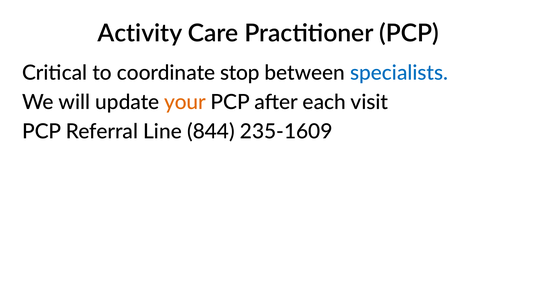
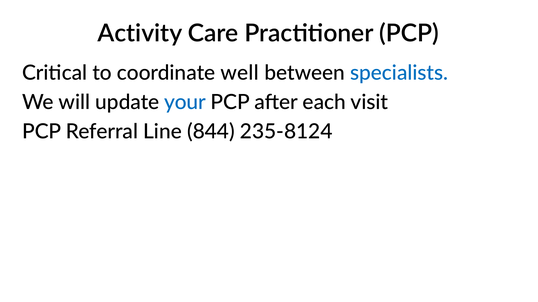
stop: stop -> well
your colour: orange -> blue
235-1609: 235-1609 -> 235-8124
